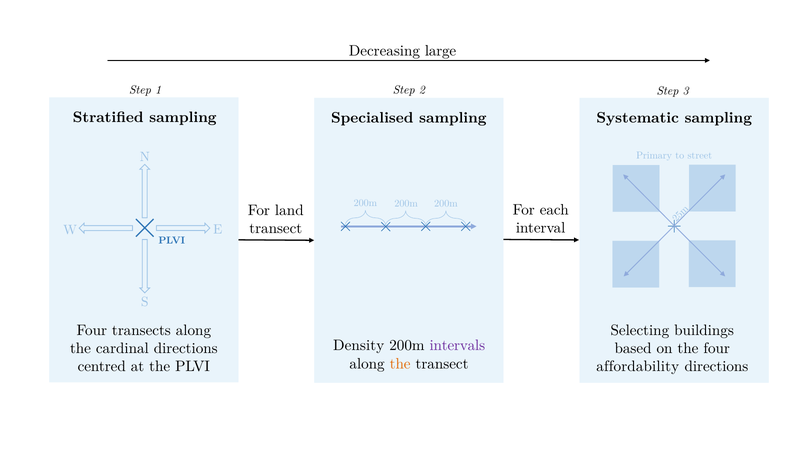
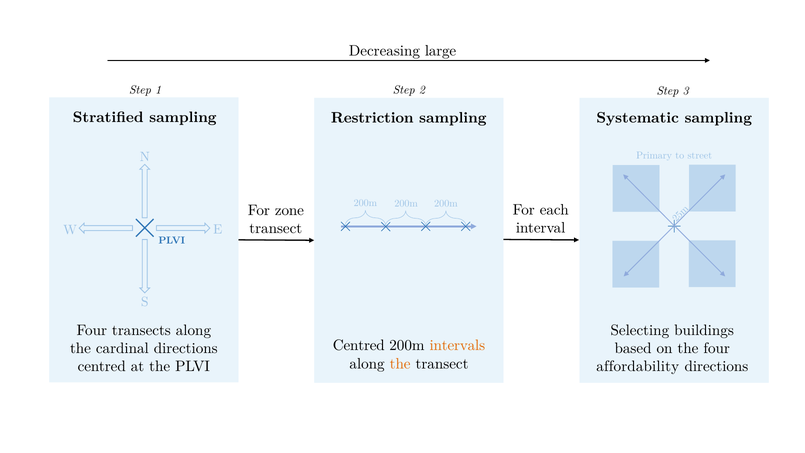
Specialised: Specialised -> Restriction
land: land -> zone
Density at (359, 345): Density -> Centred
intervals colour: purple -> orange
